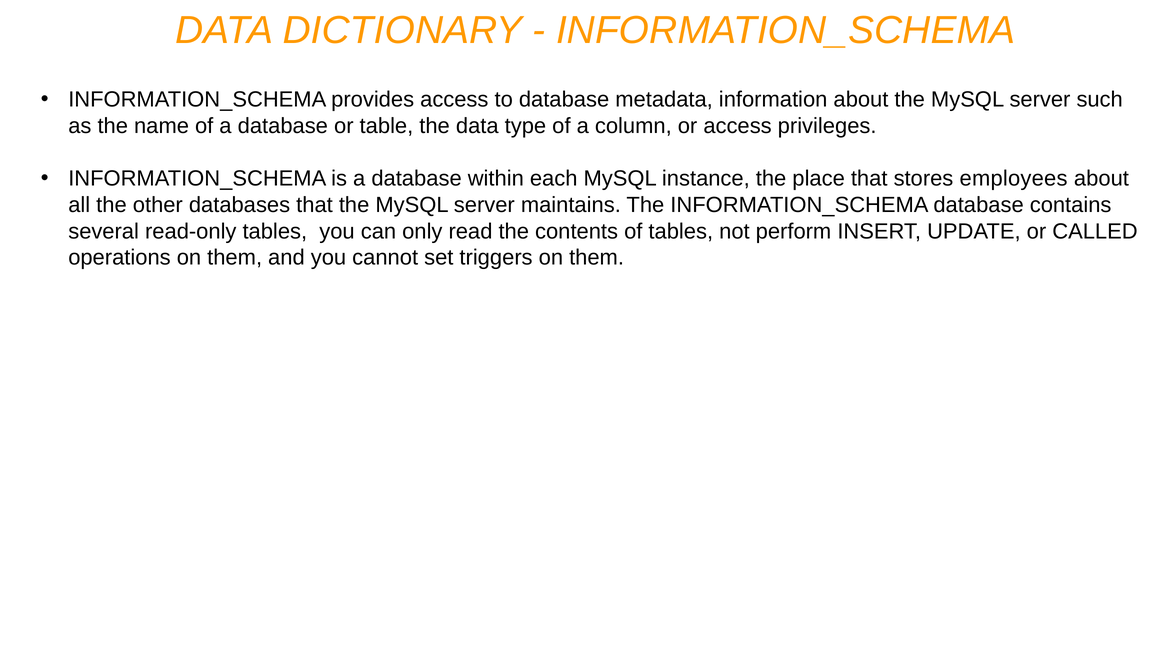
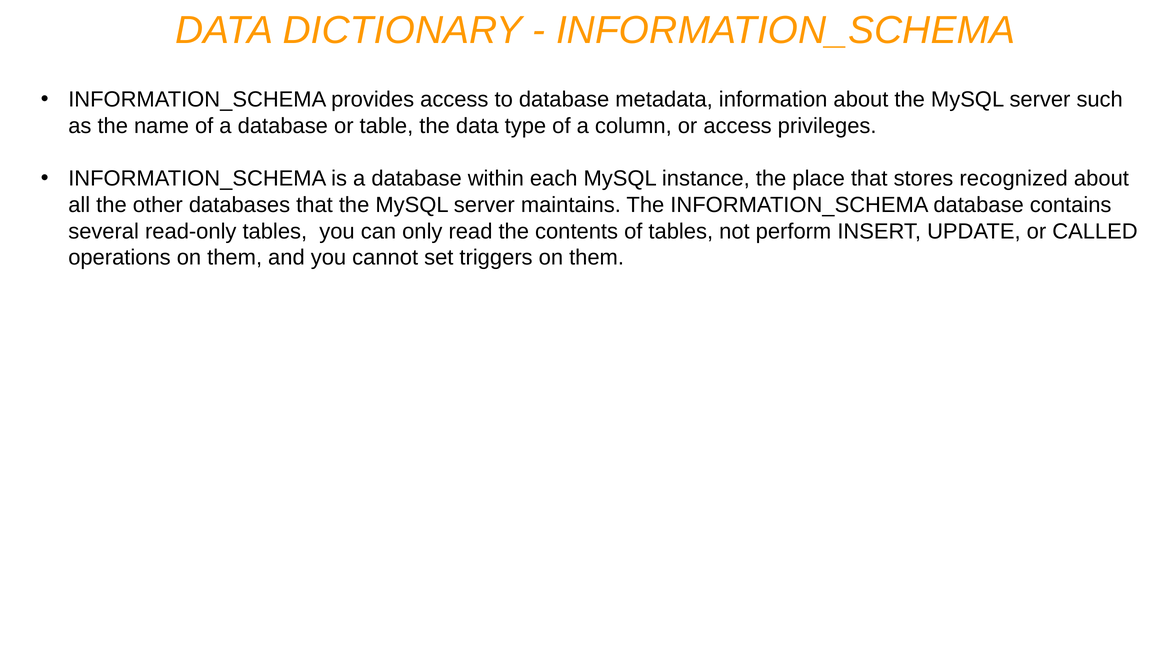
employees: employees -> recognized
